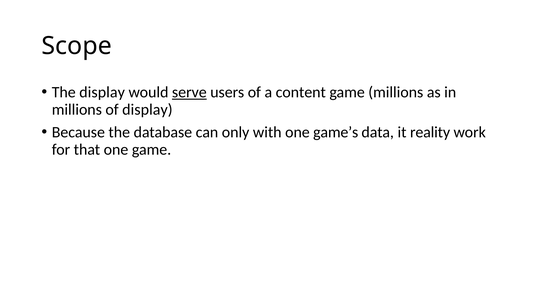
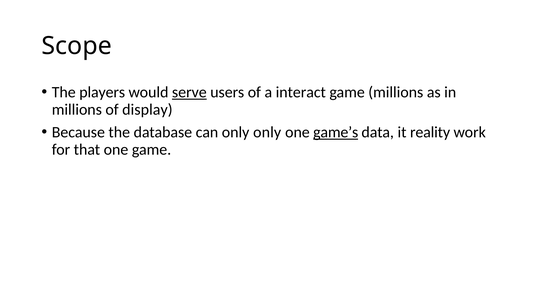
The display: display -> players
content: content -> interact
only with: with -> only
game’s underline: none -> present
